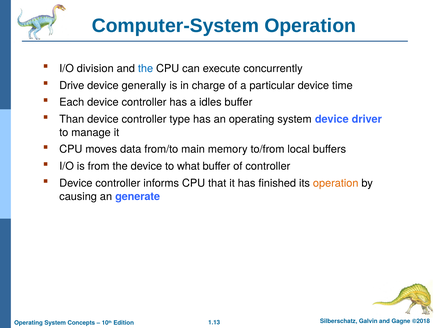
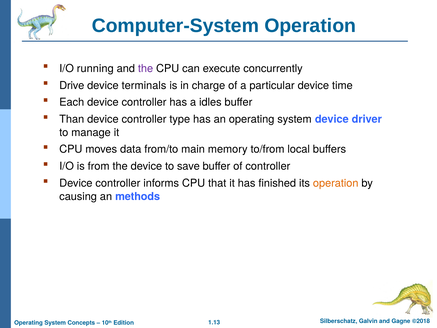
division: division -> running
the at (146, 68) colour: blue -> purple
generally: generally -> terminals
what: what -> save
generate: generate -> methods
